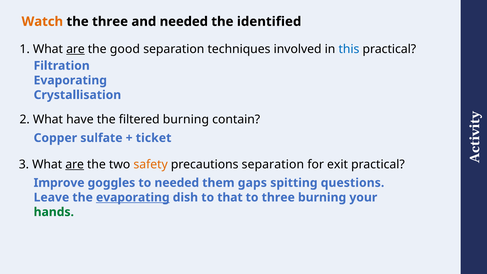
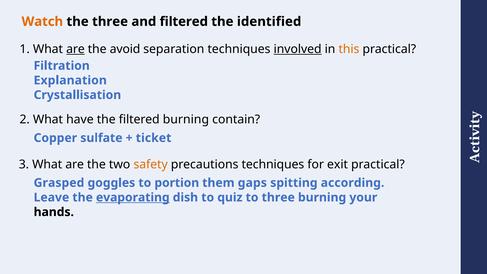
and needed: needed -> filtered
good: good -> avoid
involved underline: none -> present
this colour: blue -> orange
Evaporating at (70, 80): Evaporating -> Explanation
are at (75, 164) underline: present -> none
precautions separation: separation -> techniques
Improve: Improve -> Grasped
to needed: needed -> portion
questions: questions -> according
that: that -> quiz
hands colour: green -> black
